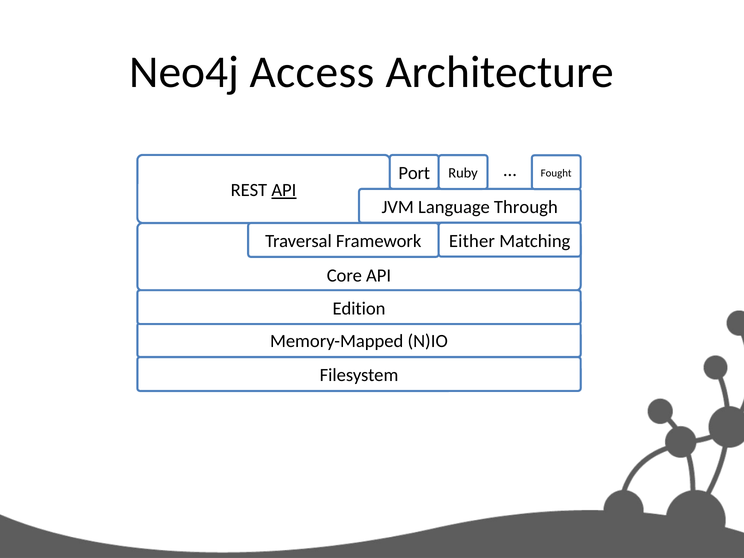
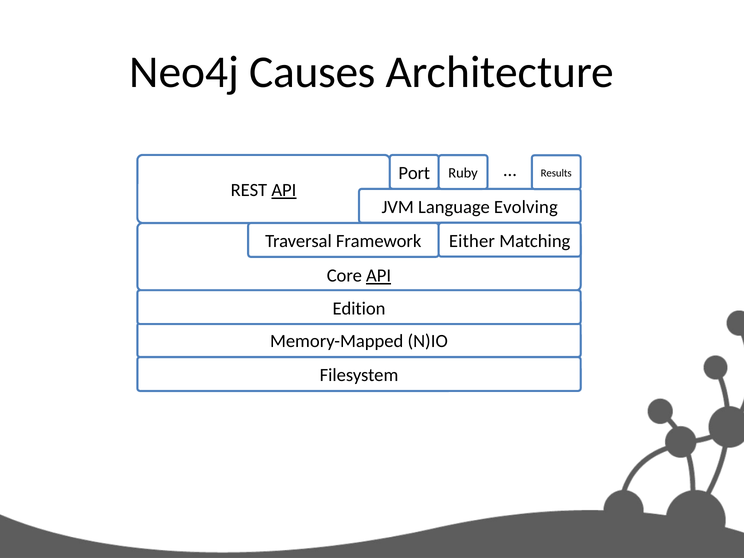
Access: Access -> Causes
Fought: Fought -> Results
Through: Through -> Evolving
API at (379, 276) underline: none -> present
